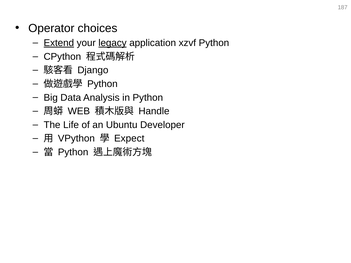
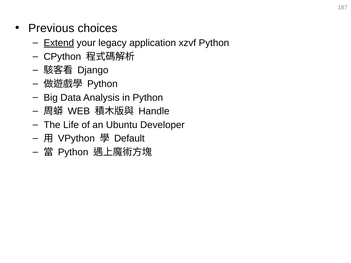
Operator: Operator -> Previous
legacy underline: present -> none
Expect: Expect -> Default
